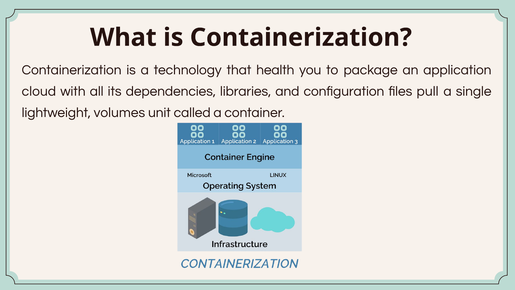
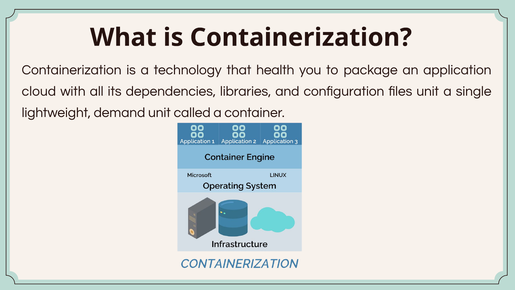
files pull: pull -> unit
volumes: volumes -> demand
